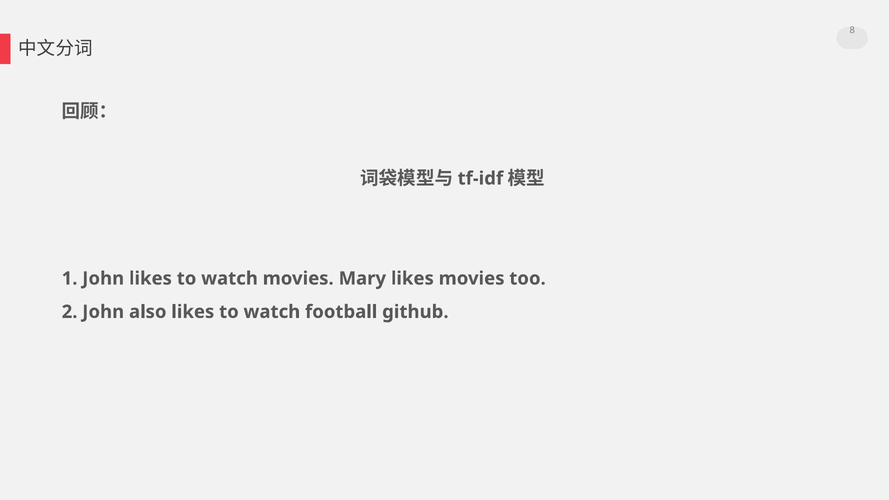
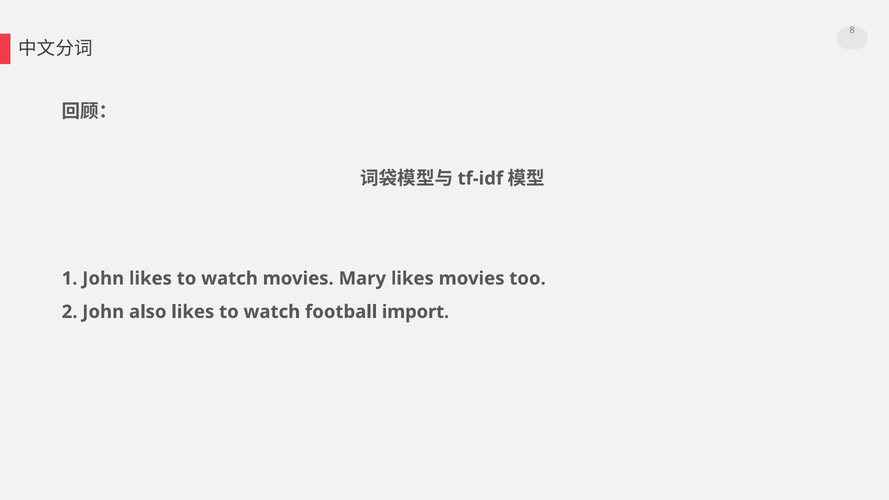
github: github -> import
